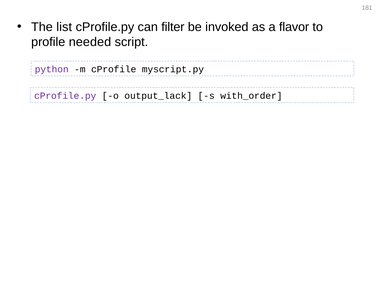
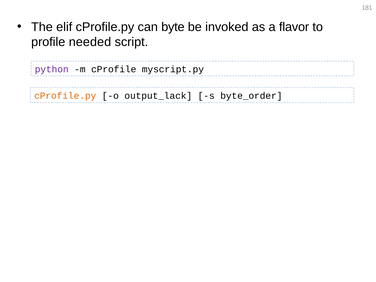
list: list -> elif
filter: filter -> byte
cProfile.py at (65, 96) colour: purple -> orange
with_order: with_order -> byte_order
